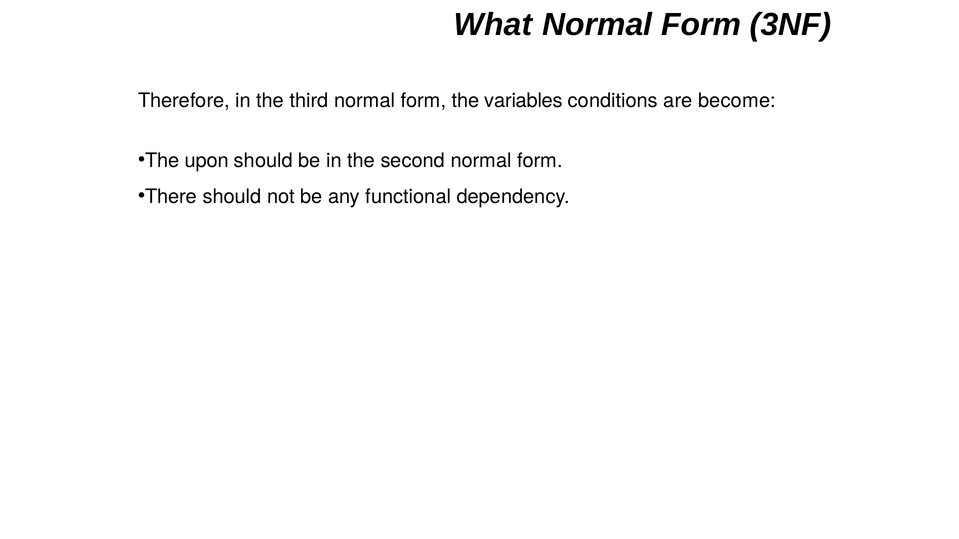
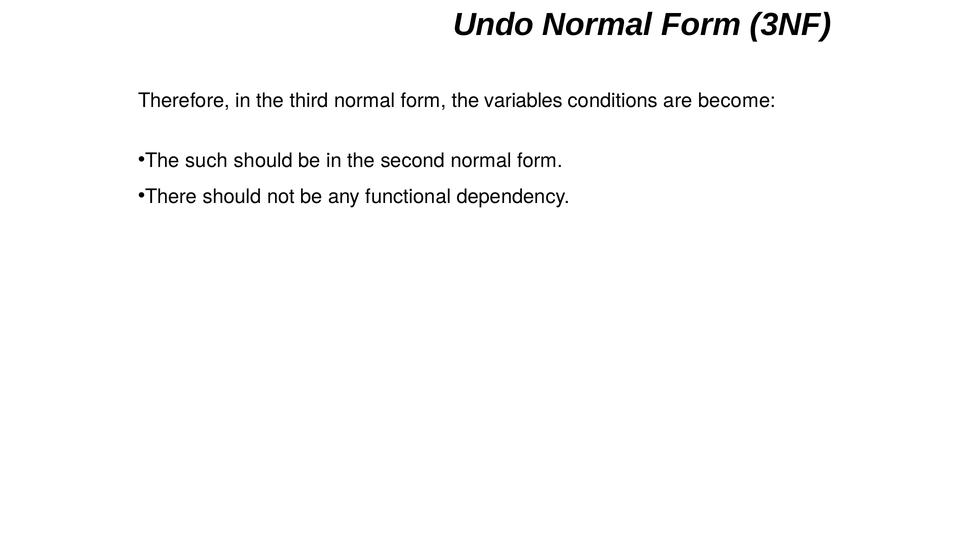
What: What -> Undo
upon: upon -> such
